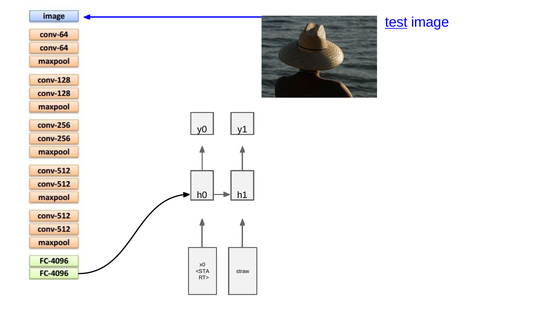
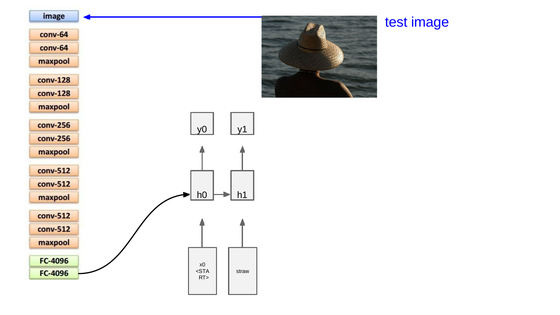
test underline: present -> none
